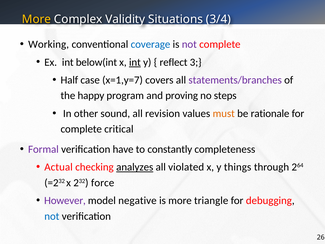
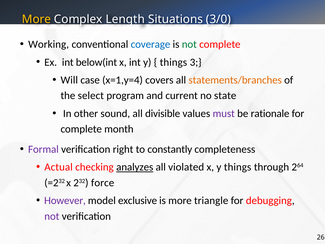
Validity: Validity -> Length
3/4: 3/4 -> 3/0
not at (189, 44) colour: purple -> green
int at (135, 62) underline: present -> none
reflect at (174, 62): reflect -> things
Half: Half -> Will
x=1,y=7: x=1,y=7 -> x=1,y=4
statements/branches colour: purple -> orange
happy: happy -> select
proving: proving -> current
steps: steps -> state
revision: revision -> divisible
must colour: orange -> purple
critical: critical -> month
have: have -> right
negative: negative -> exclusive
not at (52, 216) colour: blue -> purple
